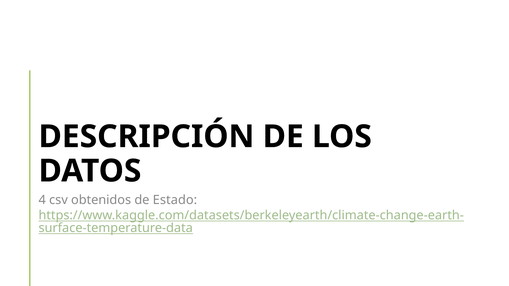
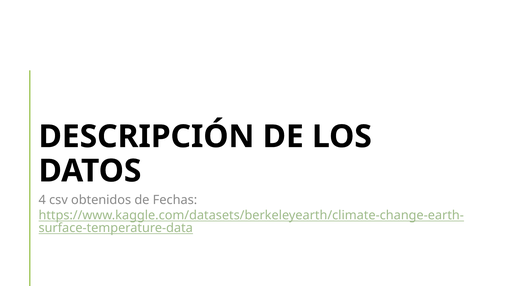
Estado: Estado -> Fechas
